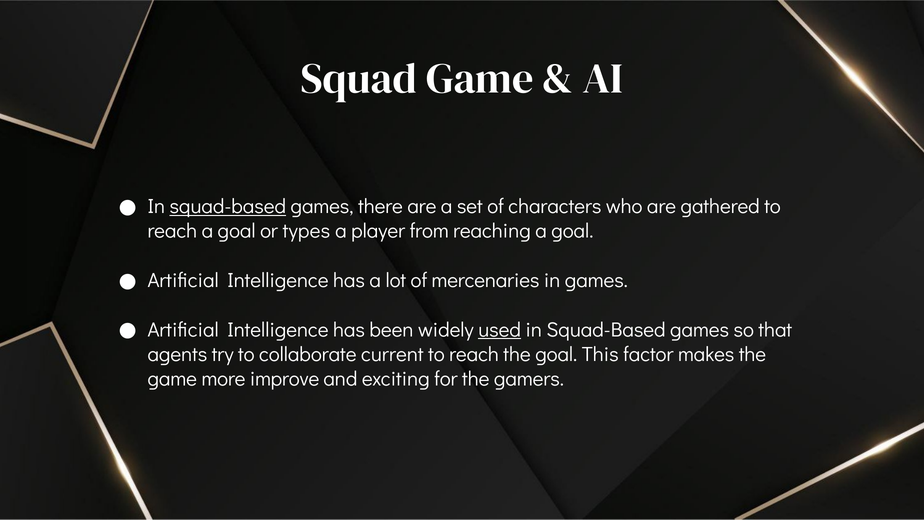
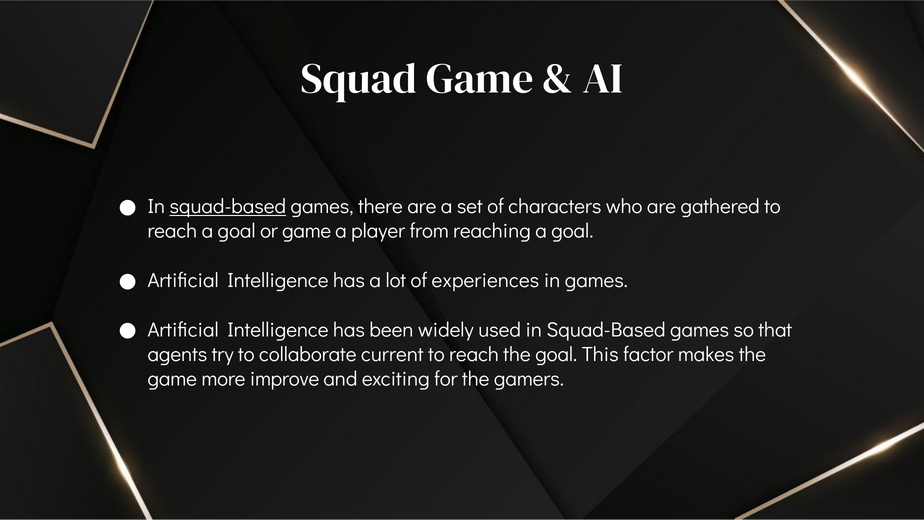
or types: types -> game
mercenaries: mercenaries -> experiences
used underline: present -> none
